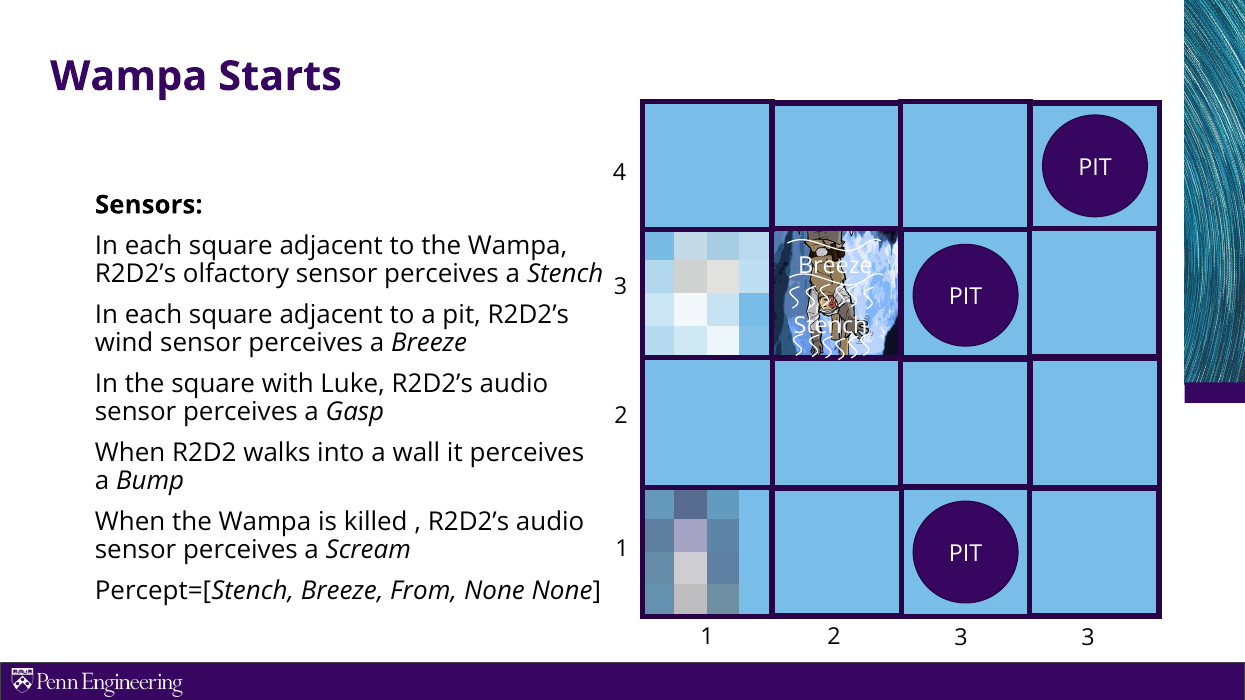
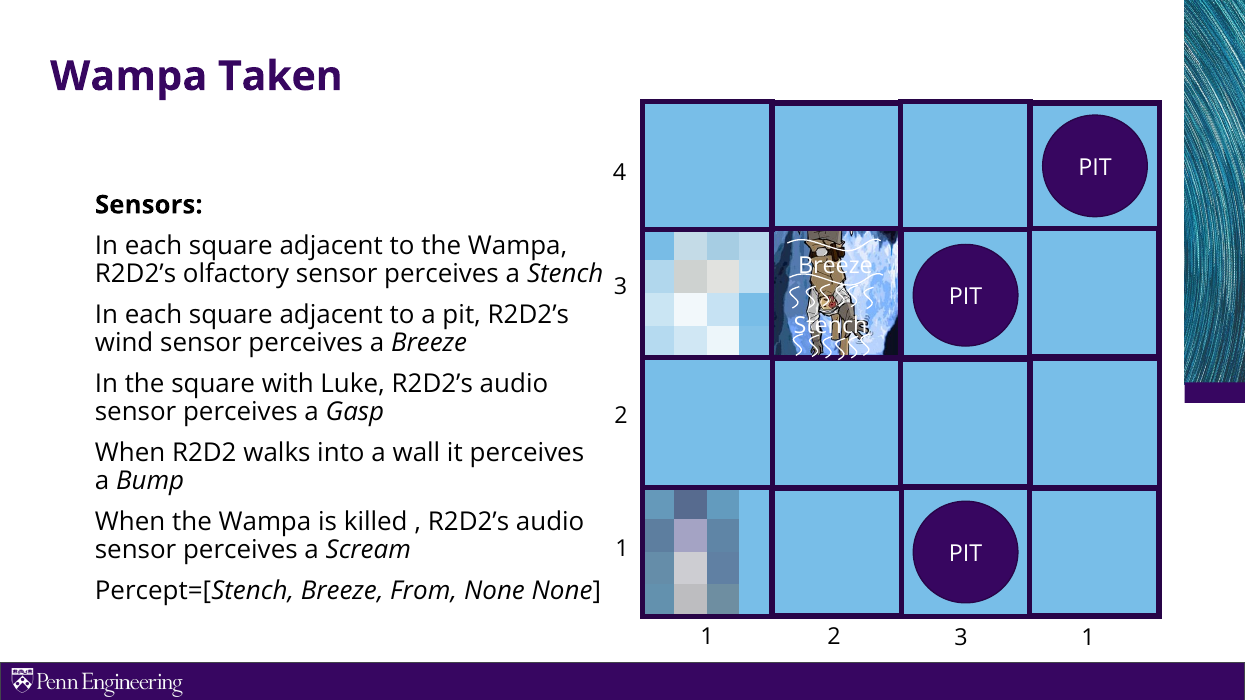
Starts: Starts -> Taken
3 3: 3 -> 1
